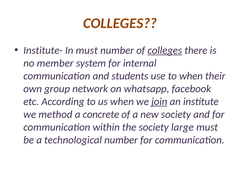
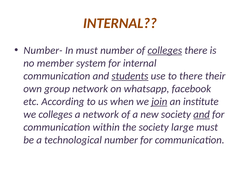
COLLEGES at (120, 23): COLLEGES -> INTERNAL
Institute-: Institute- -> Number-
students underline: none -> present
to when: when -> there
we method: method -> colleges
a concrete: concrete -> network
and at (202, 114) underline: none -> present
